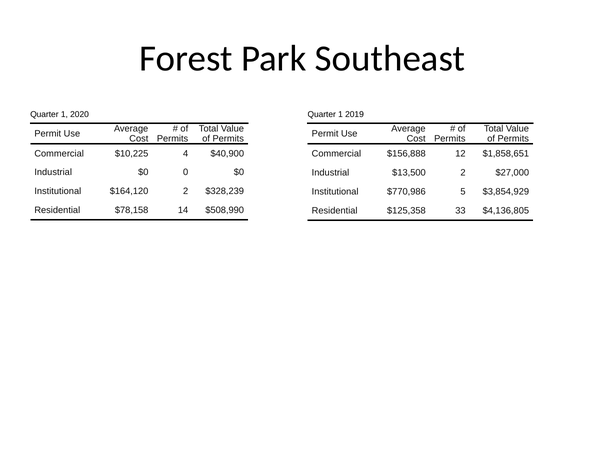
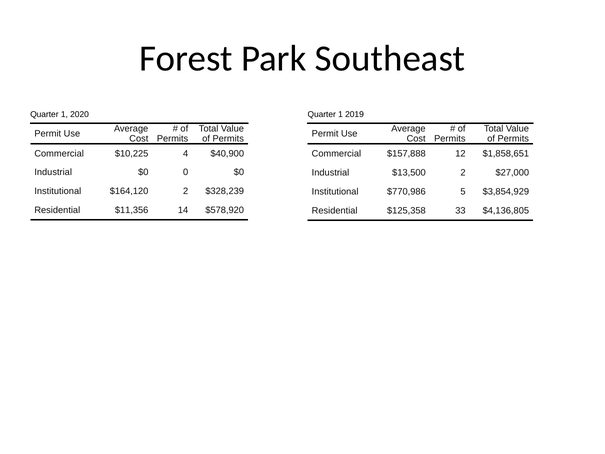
$156,888: $156,888 -> $157,888
$78,158: $78,158 -> $11,356
$508,990: $508,990 -> $578,920
